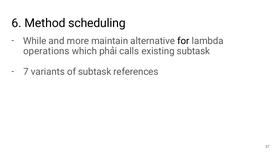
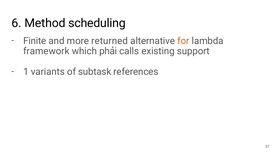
While: While -> Finite
maintain: maintain -> returned
for colour: black -> orange
operations: operations -> framework
existing subtask: subtask -> support
7: 7 -> 1
